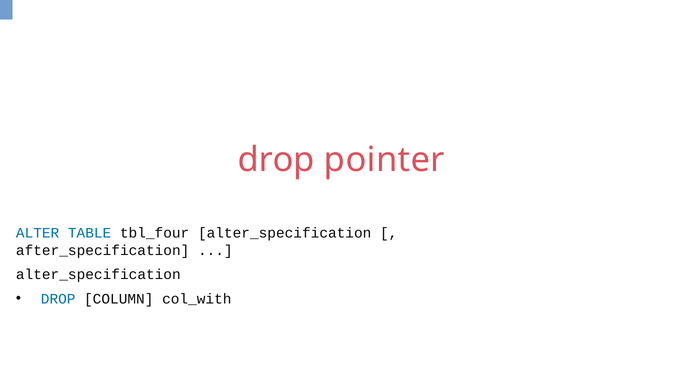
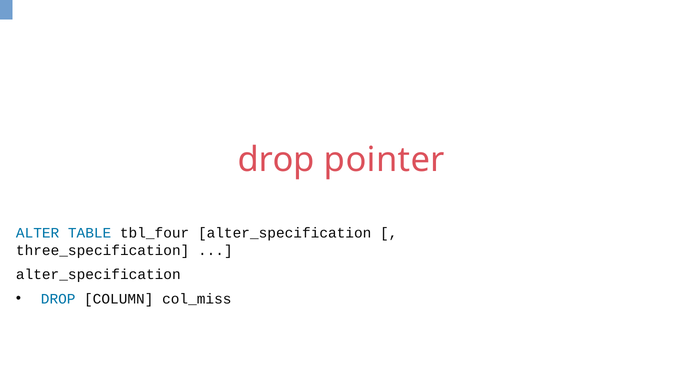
after_specification: after_specification -> three_specification
col_with: col_with -> col_miss
